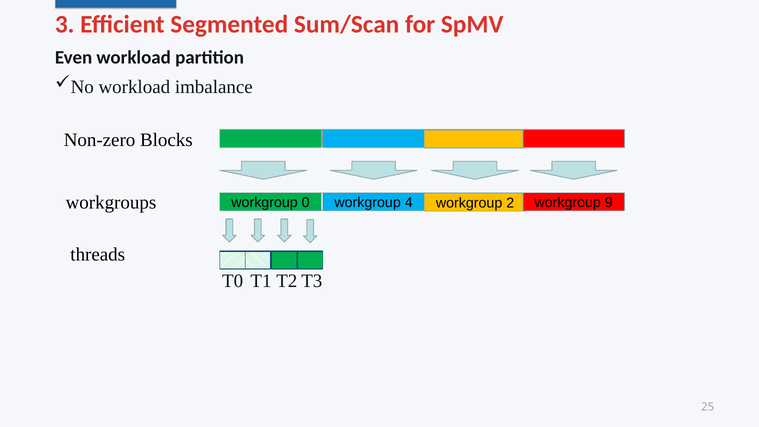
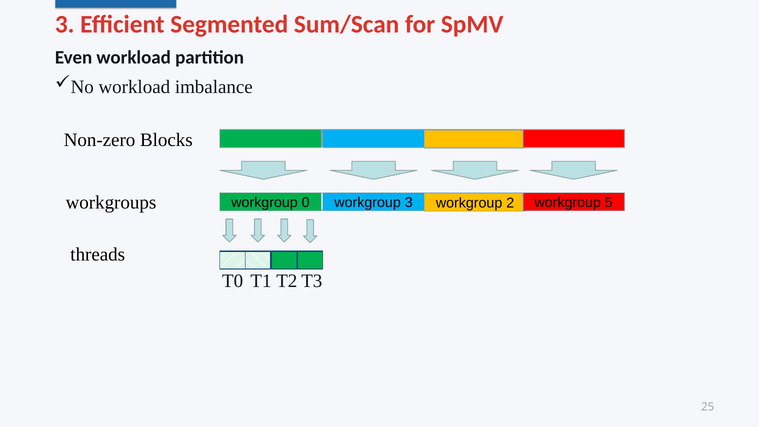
workgroup 4: 4 -> 3
9: 9 -> 5
